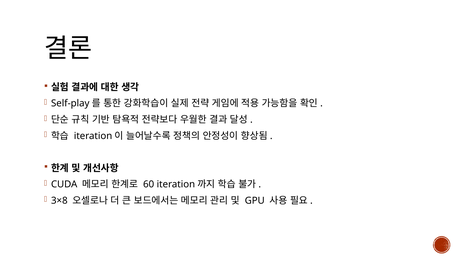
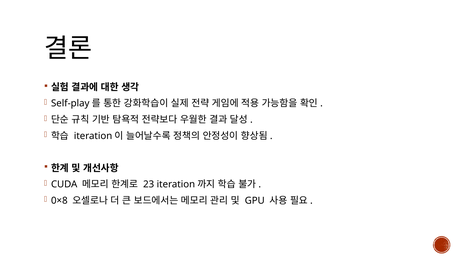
60: 60 -> 23
3×8: 3×8 -> 0×8
